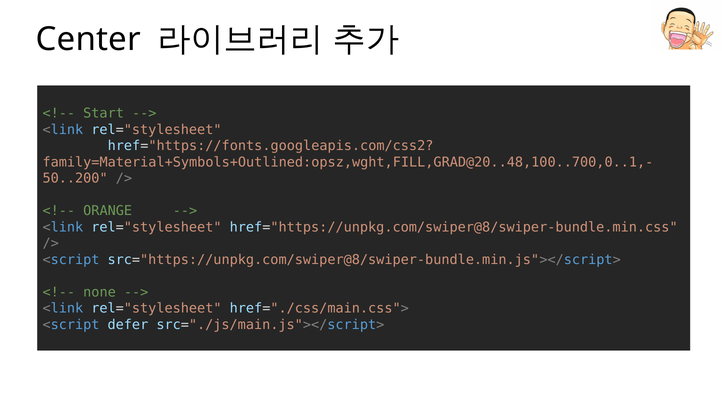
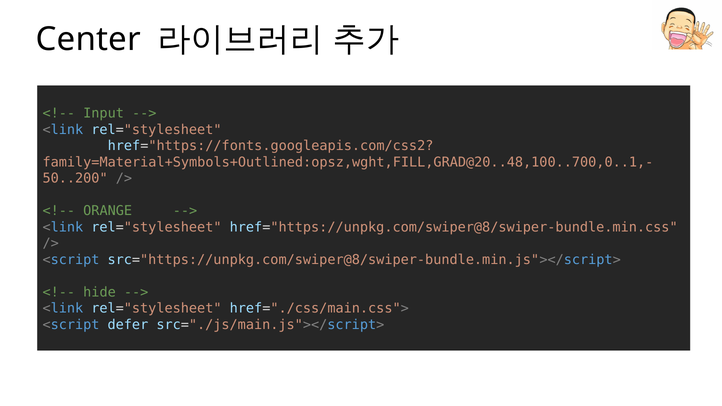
Start: Start -> Input
none: none -> hide
